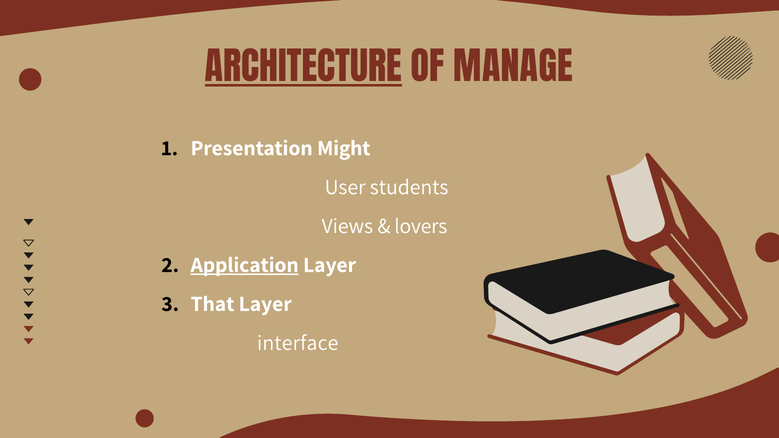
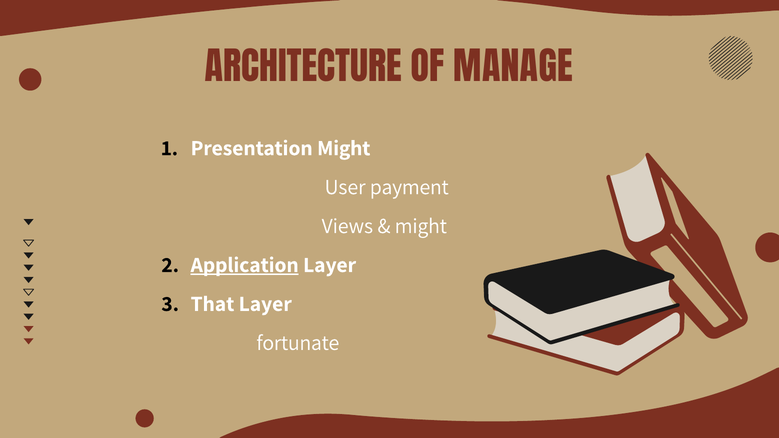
ARCHITECTURE underline: present -> none
students: students -> payment
lovers at (421, 226): lovers -> might
interface: interface -> fortunate
